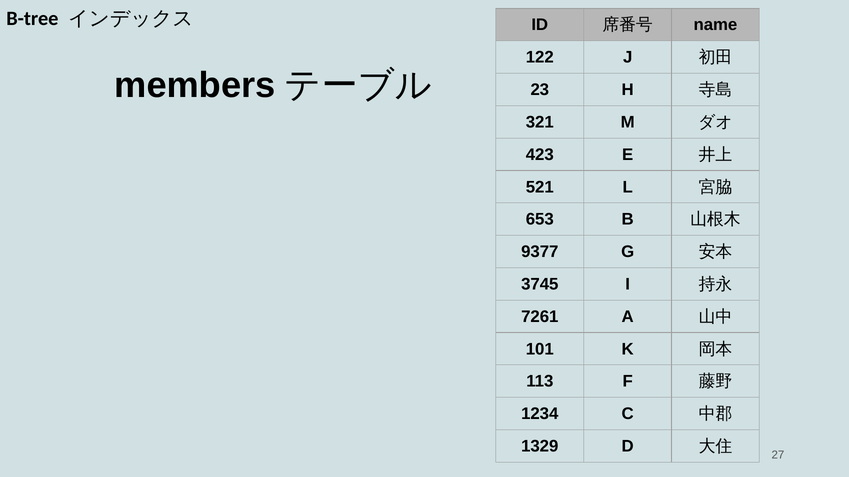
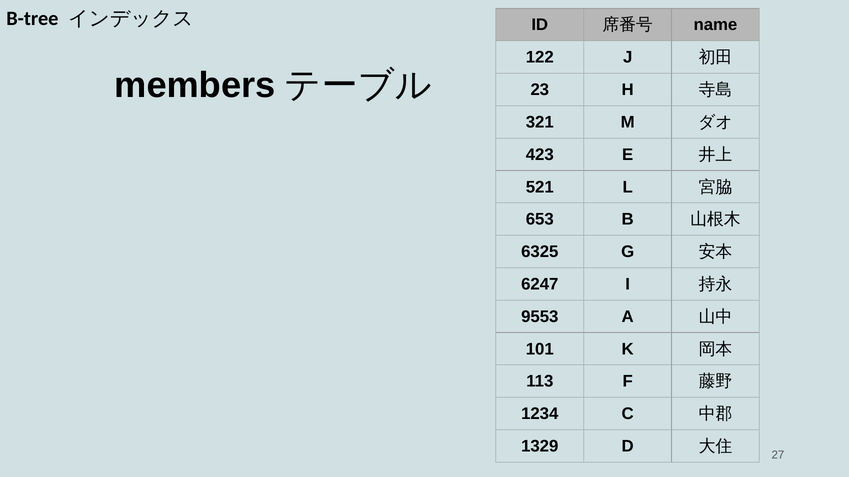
9377: 9377 -> 6325
3745: 3745 -> 6247
7261: 7261 -> 9553
